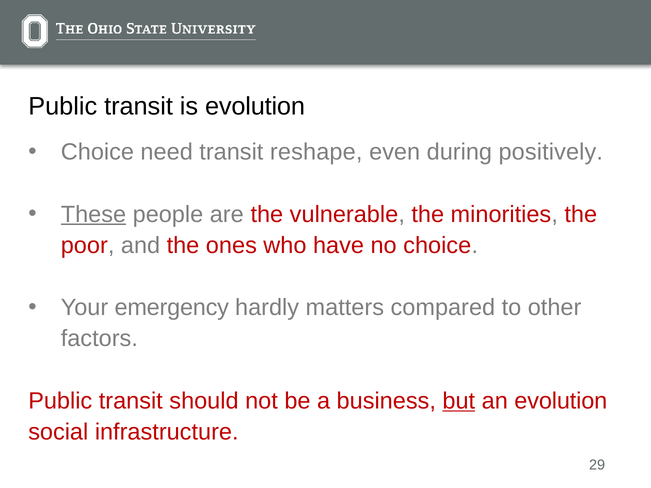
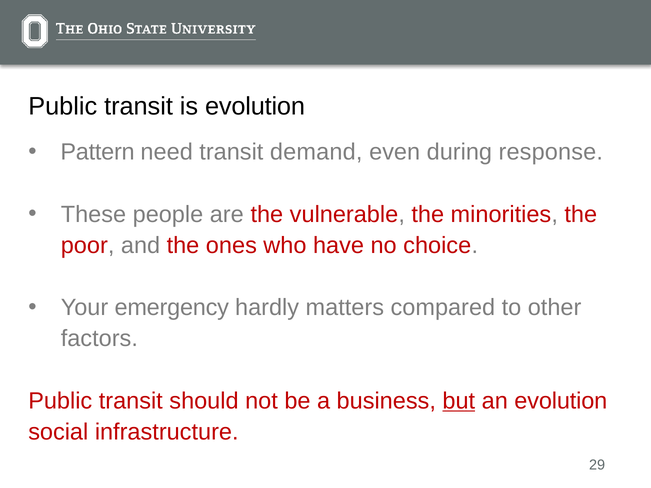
Choice at (97, 152): Choice -> Pattern
reshape: reshape -> demand
positively: positively -> response
These underline: present -> none
